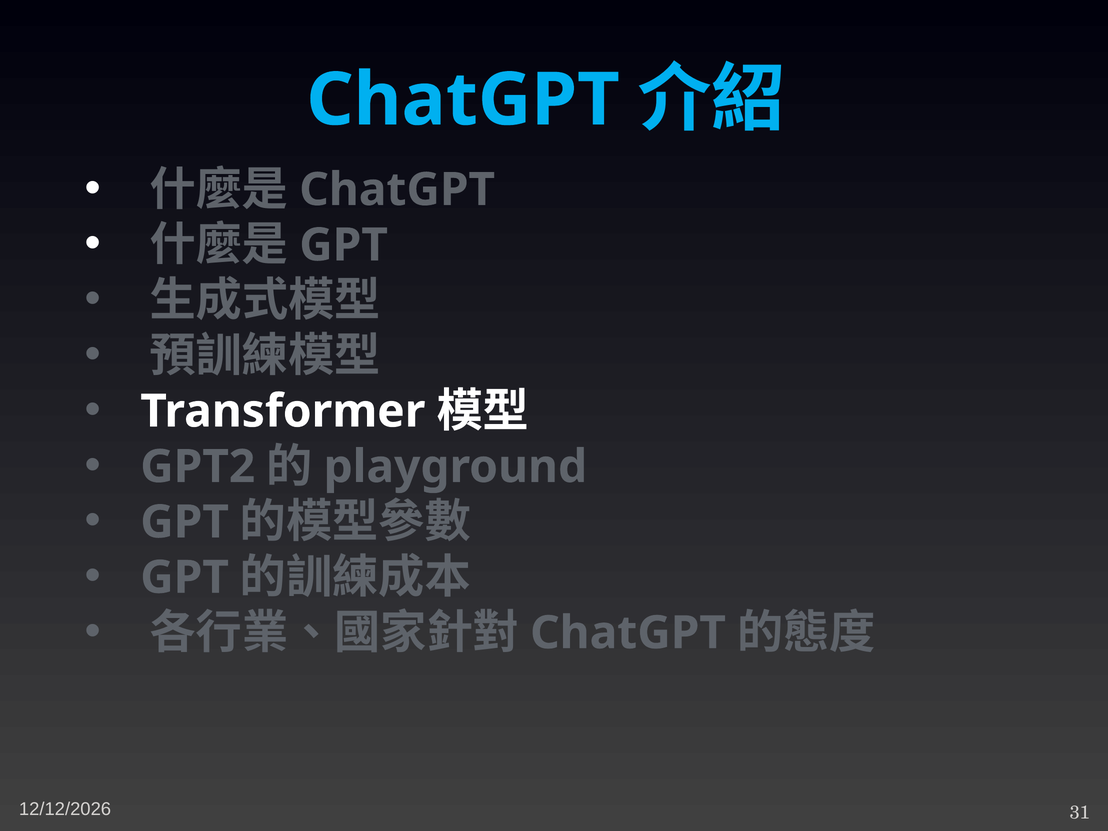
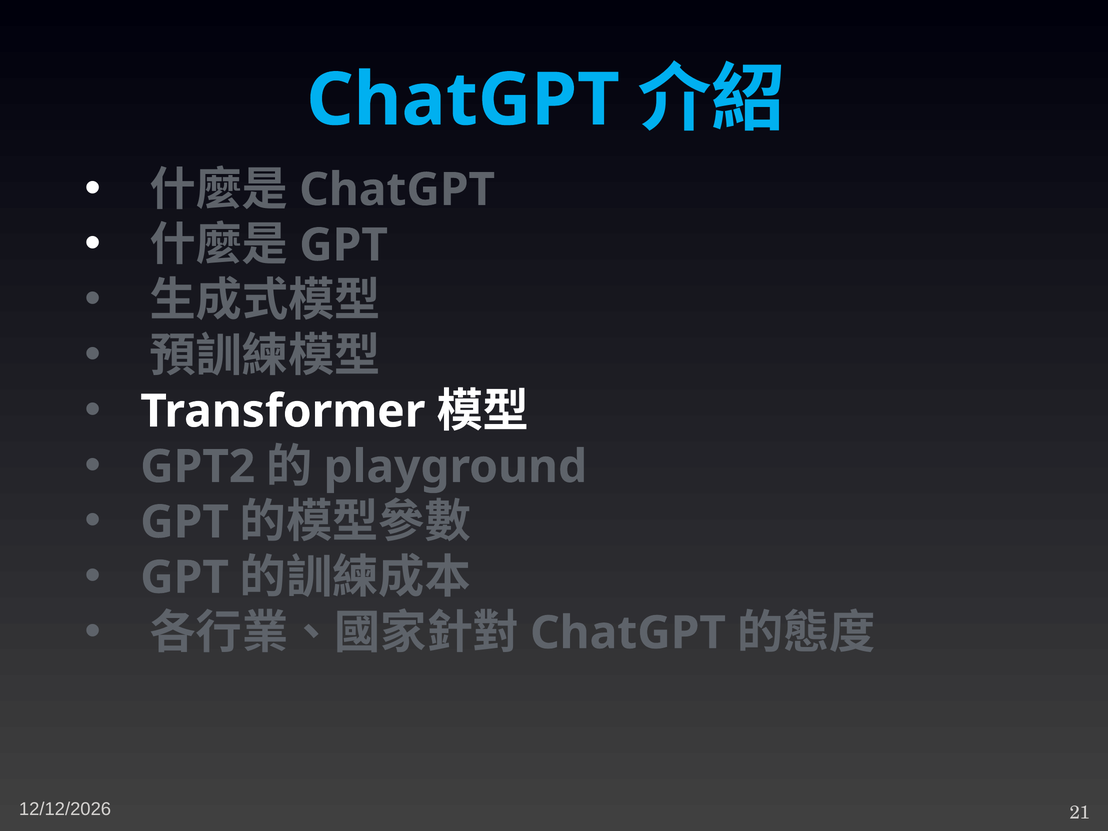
31: 31 -> 21
